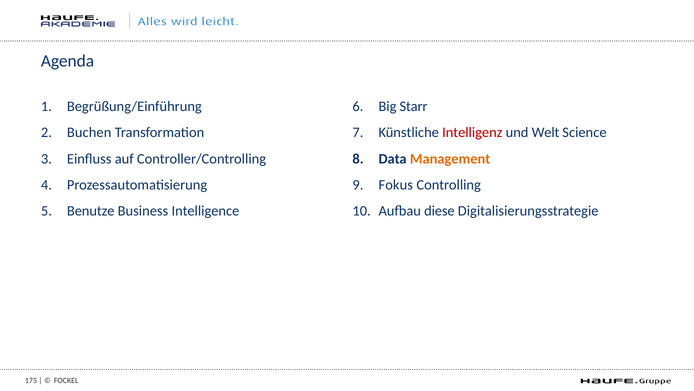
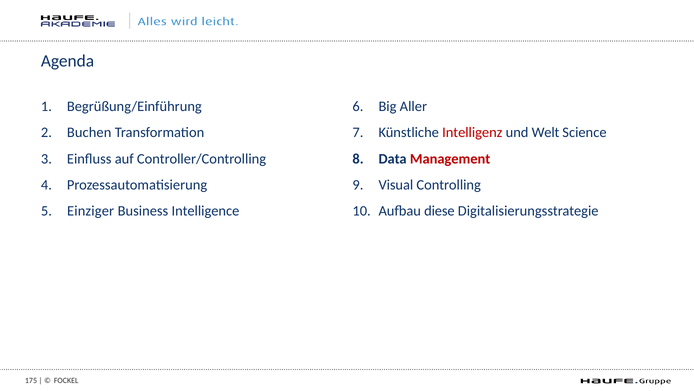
Starr: Starr -> Aller
Management colour: orange -> red
Fokus: Fokus -> Visual
Benutze: Benutze -> Einziger
